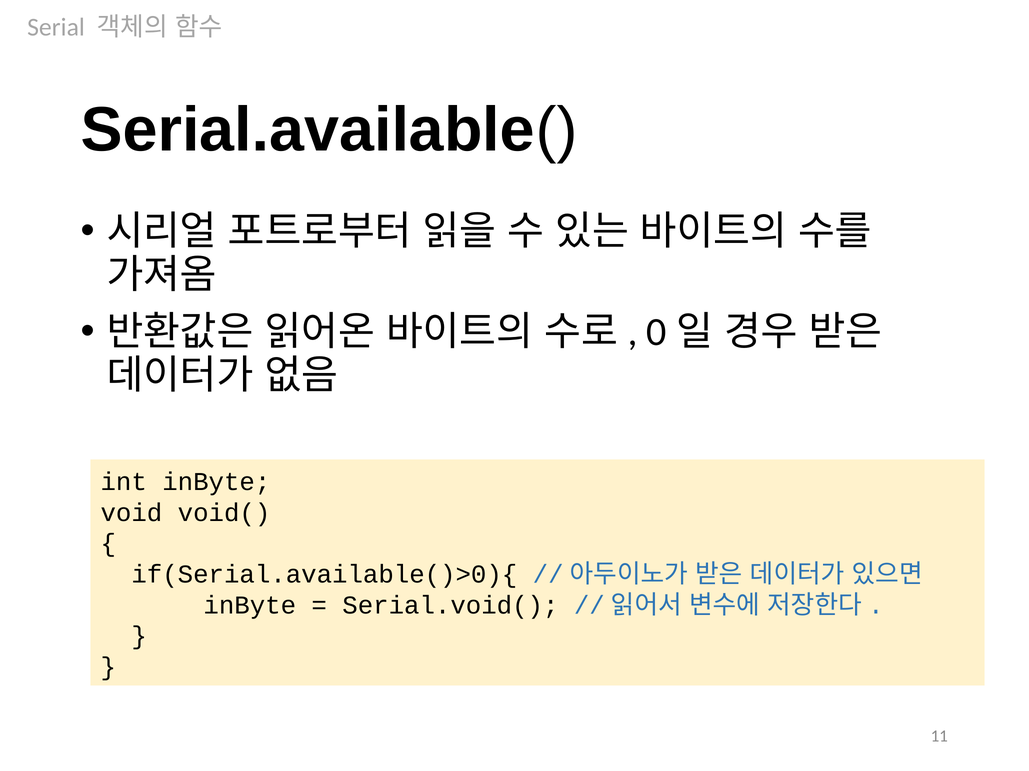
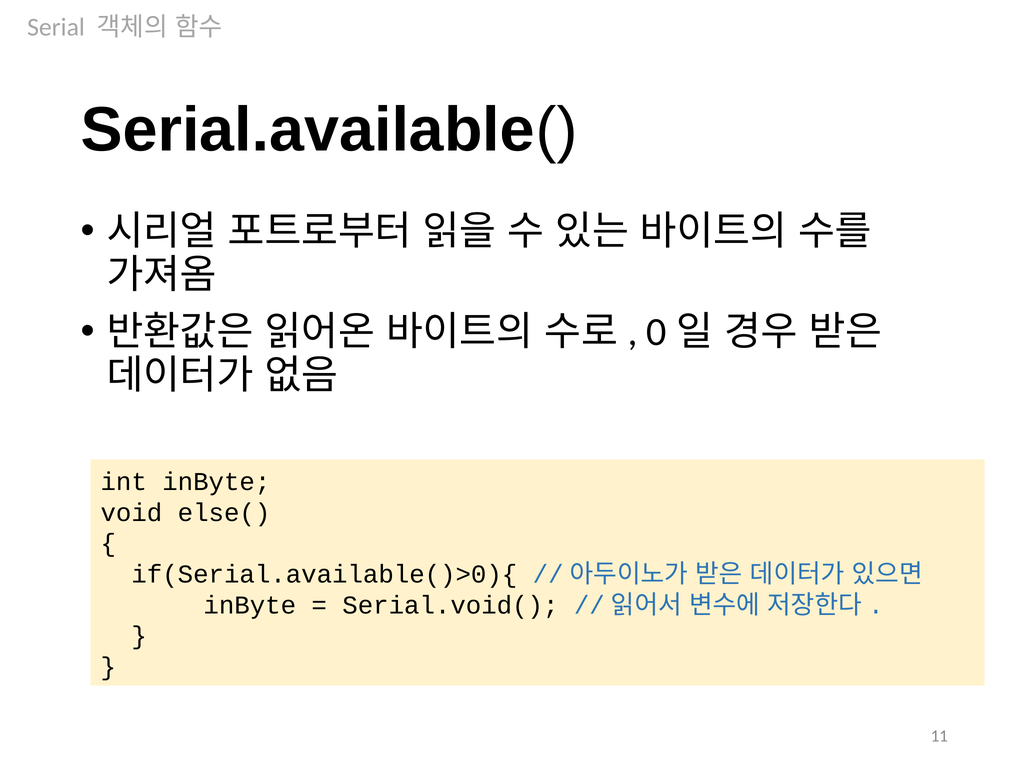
void(: void( -> else(
